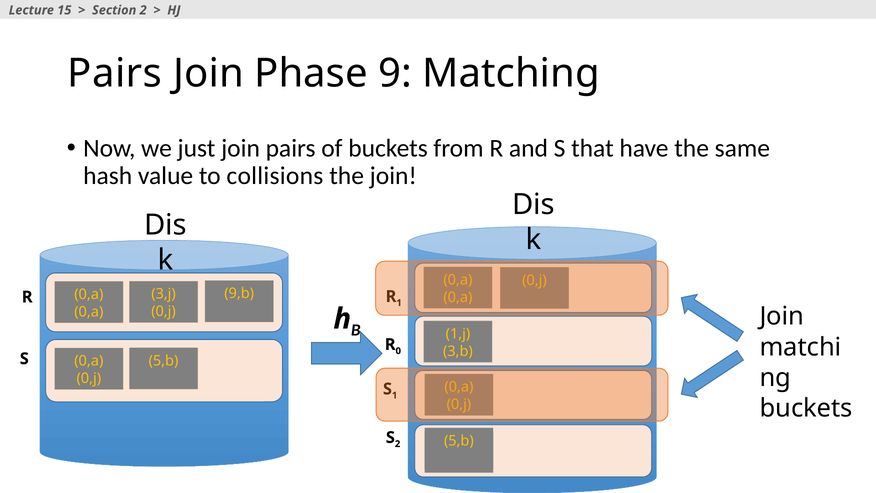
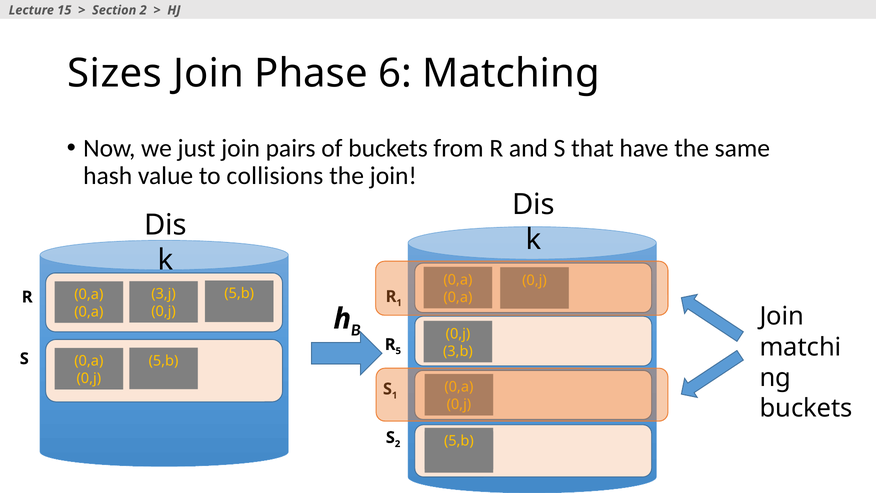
Pairs at (115, 74): Pairs -> Sizes
9: 9 -> 6
9,b at (239, 293): 9,b -> 5,b
1,j at (458, 334): 1,j -> 0,j
0: 0 -> 5
